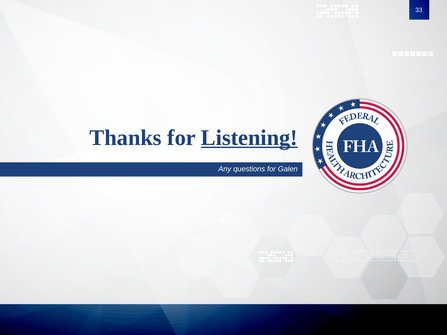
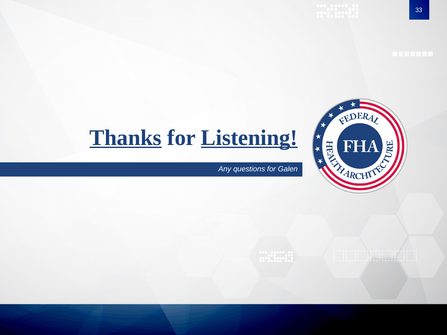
Thanks underline: none -> present
